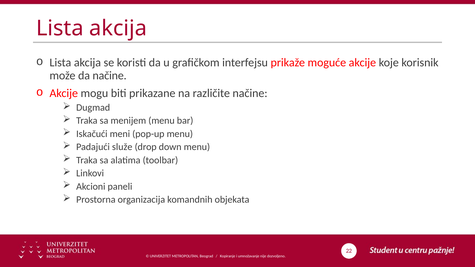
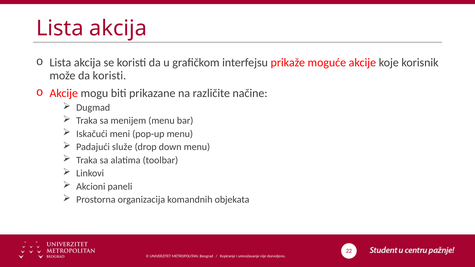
da načine: načine -> koristi
